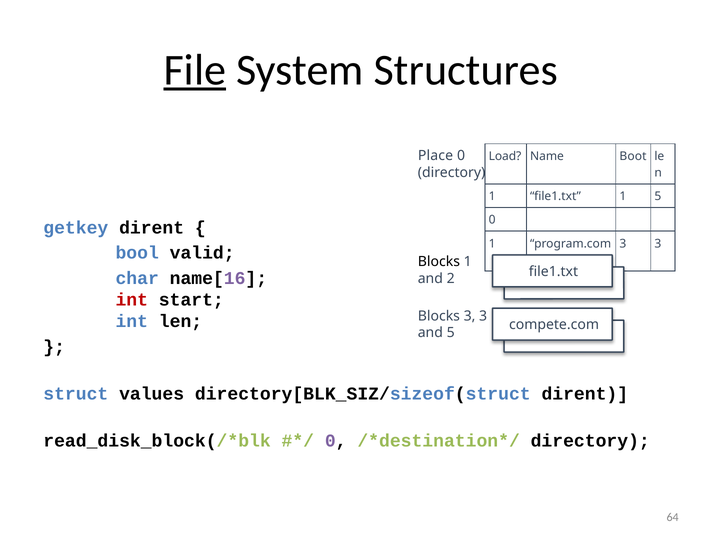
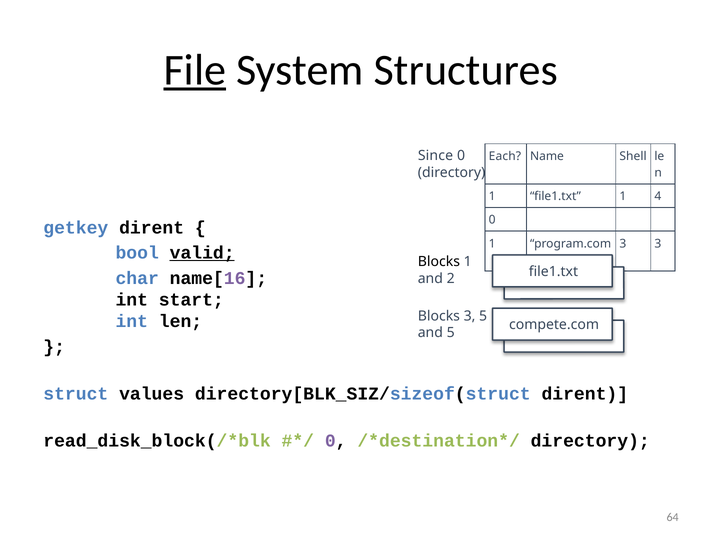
Place: Place -> Since
Load: Load -> Each
Boot: Boot -> Shell
1 5: 5 -> 4
valid underline: none -> present
int at (132, 300) colour: red -> black
Blocks 3 3: 3 -> 5
